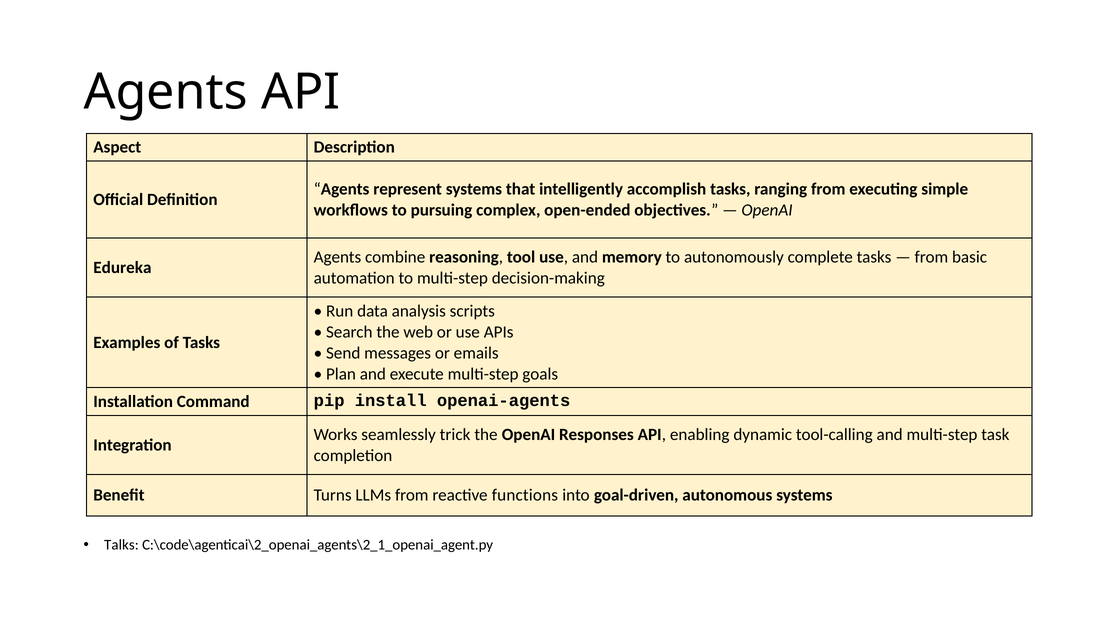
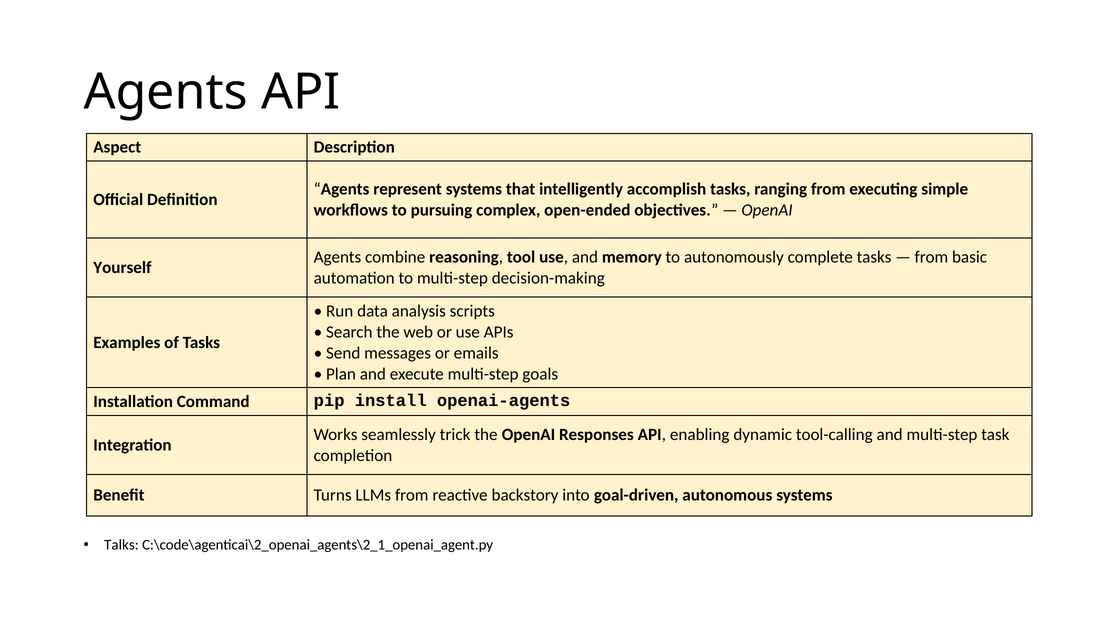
Edureka: Edureka -> Yourself
functions: functions -> backstory
